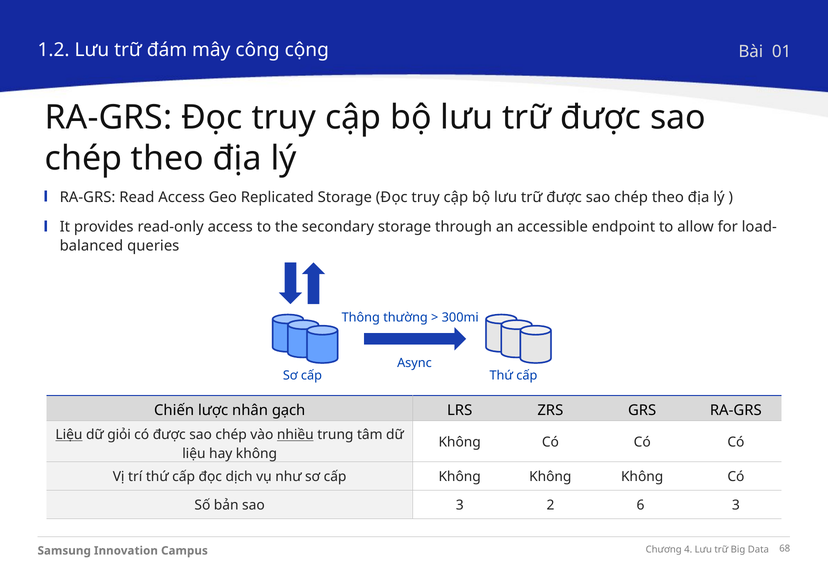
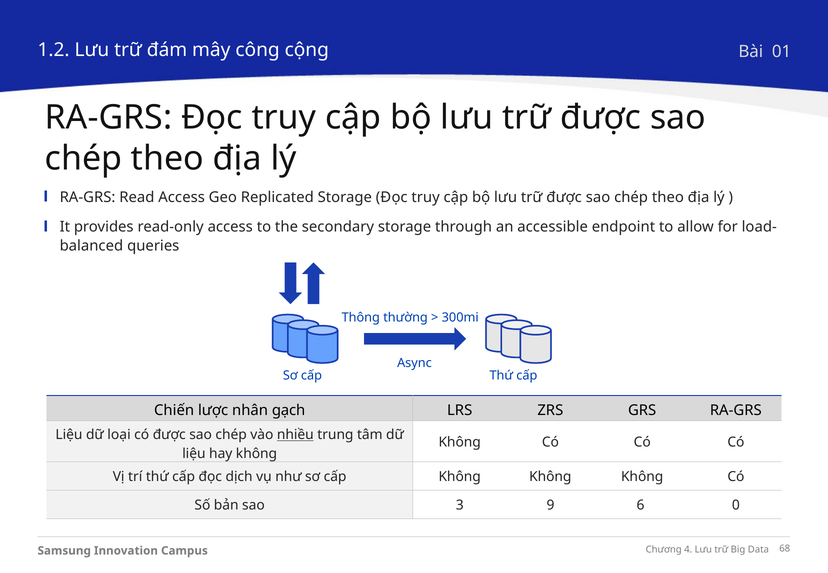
Liệu at (69, 435) underline: present -> none
giỏi: giỏi -> loại
2: 2 -> 9
6 3: 3 -> 0
